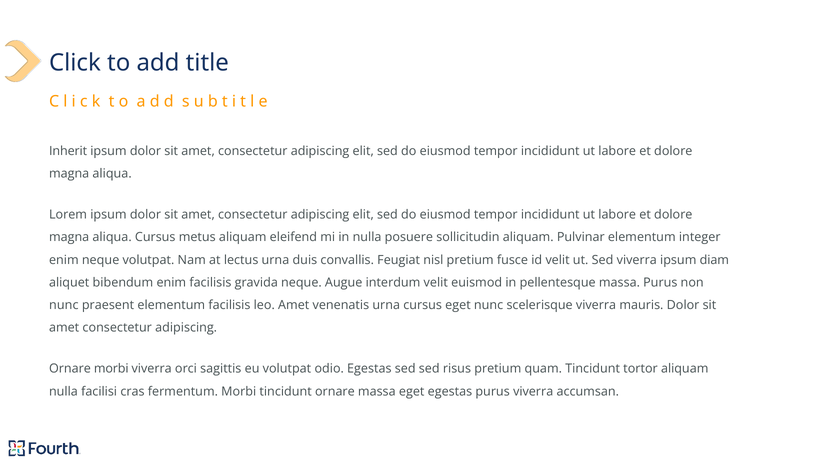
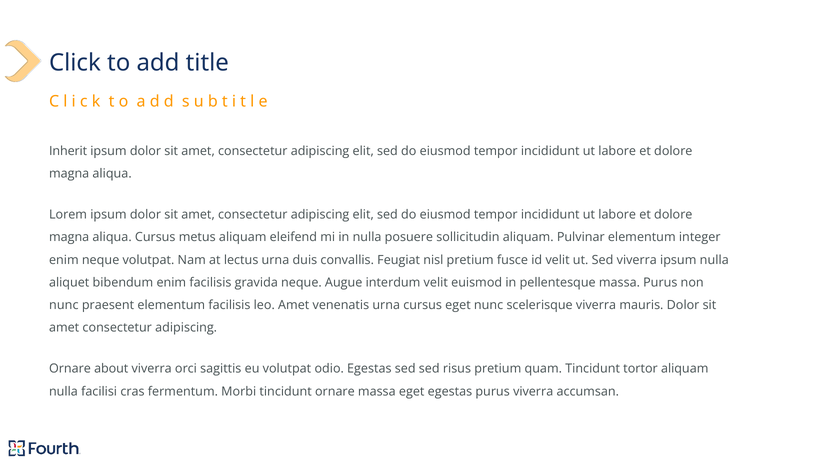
ipsum diam: diam -> nulla
Ornare morbi: morbi -> about
